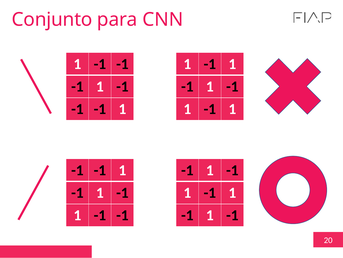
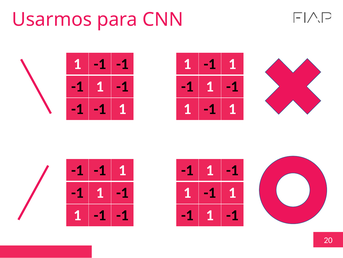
Conjunto: Conjunto -> Usarmos
